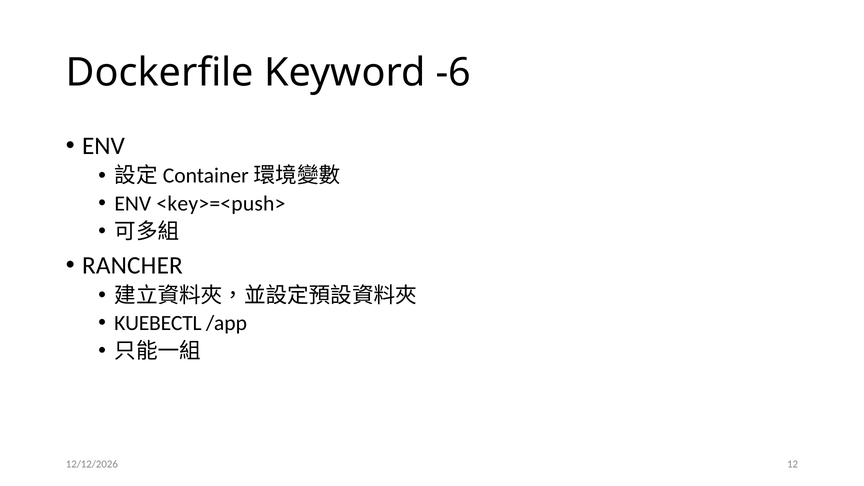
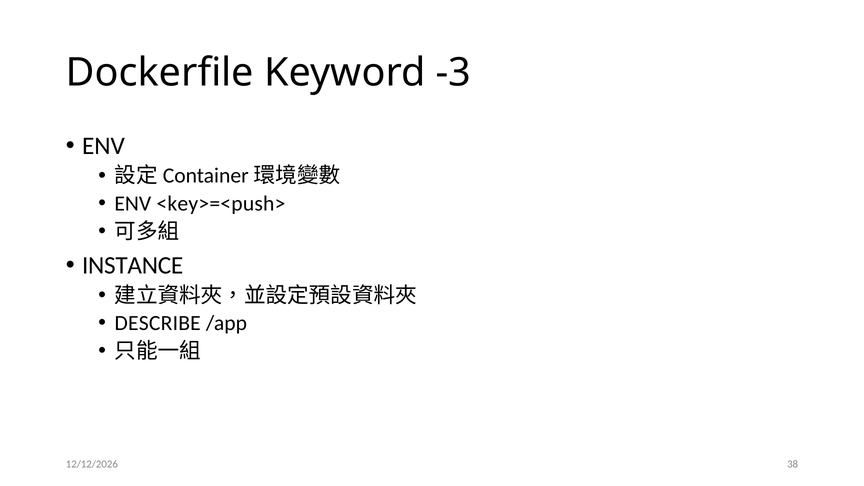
-6: -6 -> -3
RANCHER: RANCHER -> INSTANCE
KUEBECTL: KUEBECTL -> DESCRIBE
12: 12 -> 38
